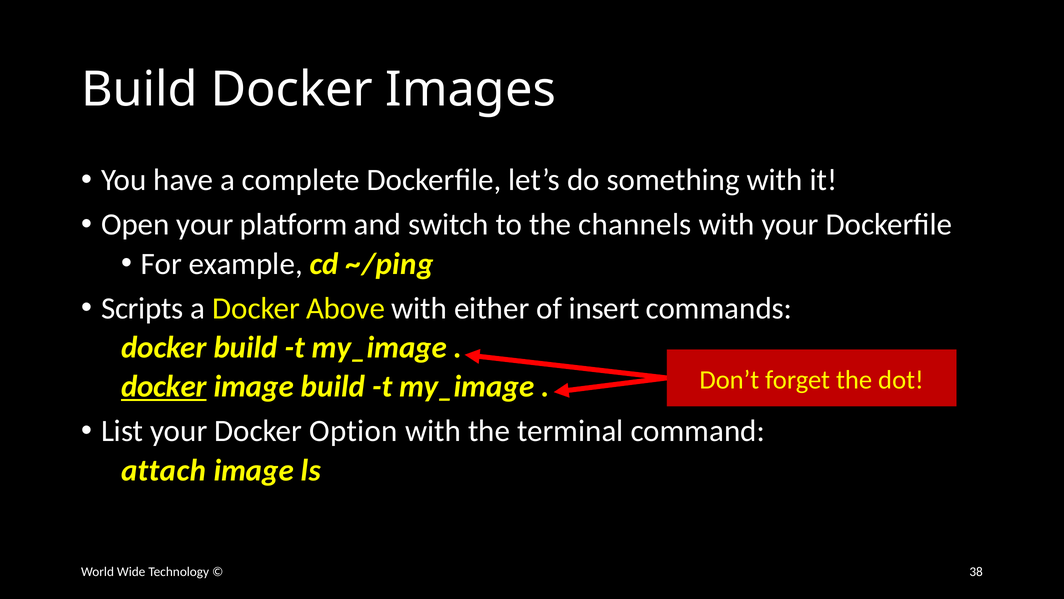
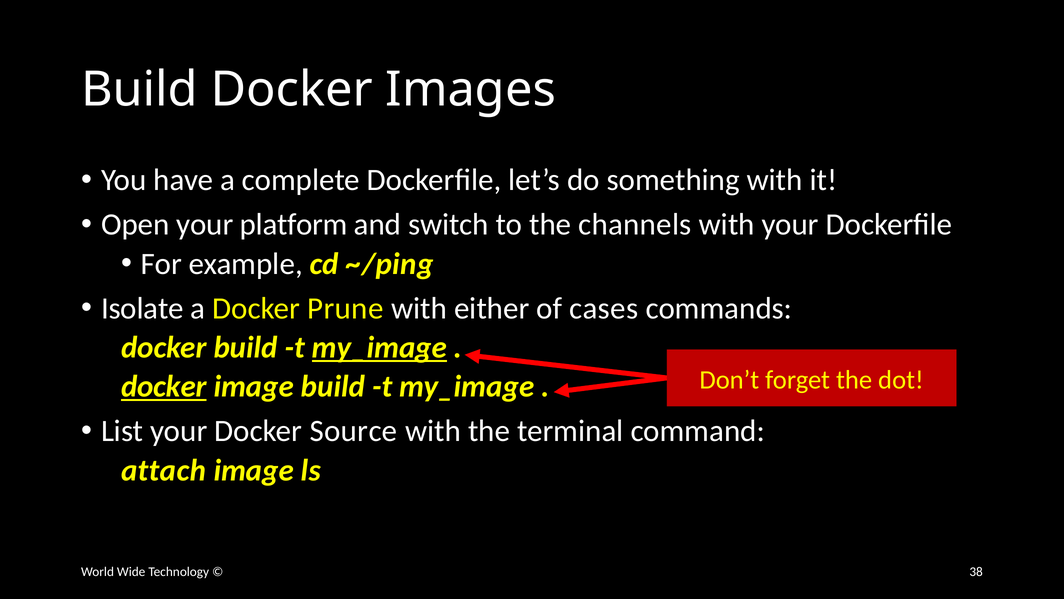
Scripts: Scripts -> Isolate
Above: Above -> Prune
insert: insert -> cases
my_image at (379, 347) underline: none -> present
Option: Option -> Source
